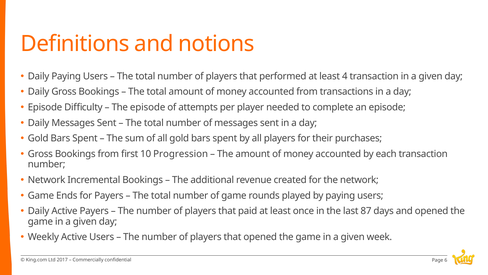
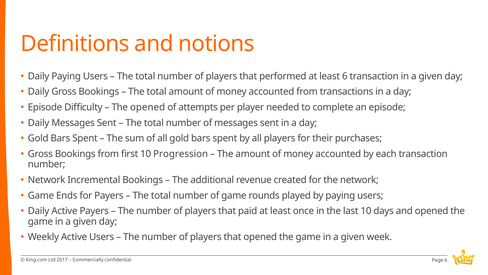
least 4: 4 -> 6
The episode: episode -> opened
last 87: 87 -> 10
